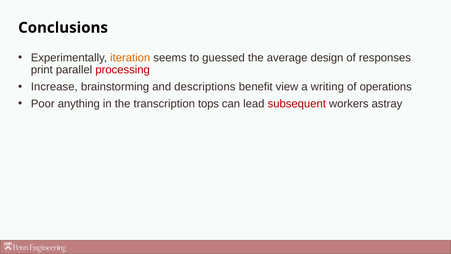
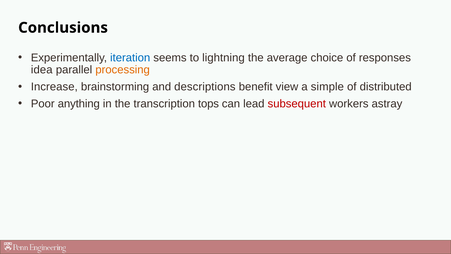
iteration colour: orange -> blue
guessed: guessed -> lightning
design: design -> choice
print: print -> idea
processing colour: red -> orange
writing: writing -> simple
operations: operations -> distributed
